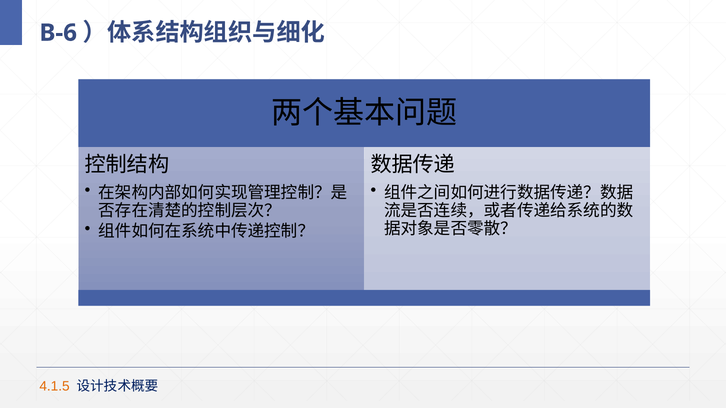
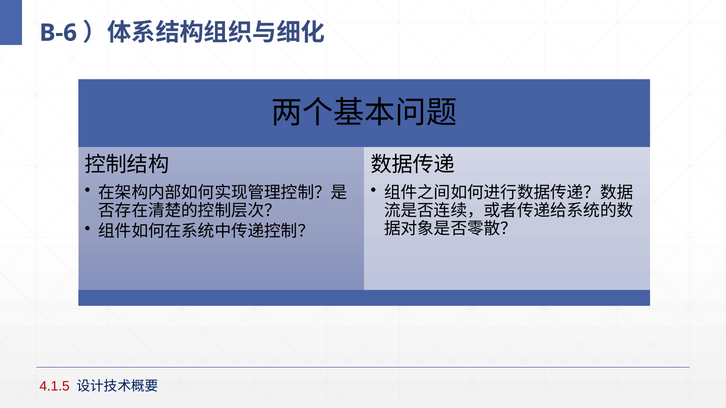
4.1.5 colour: orange -> red
